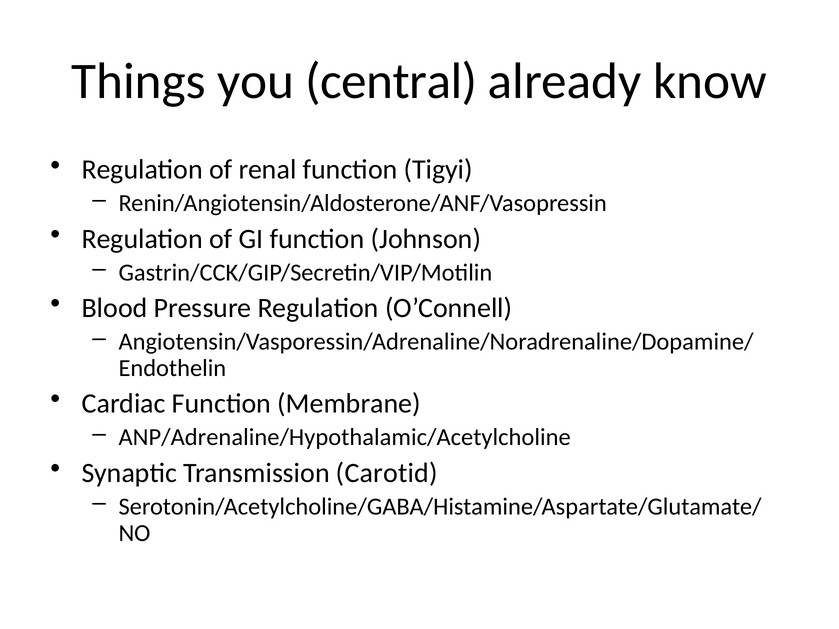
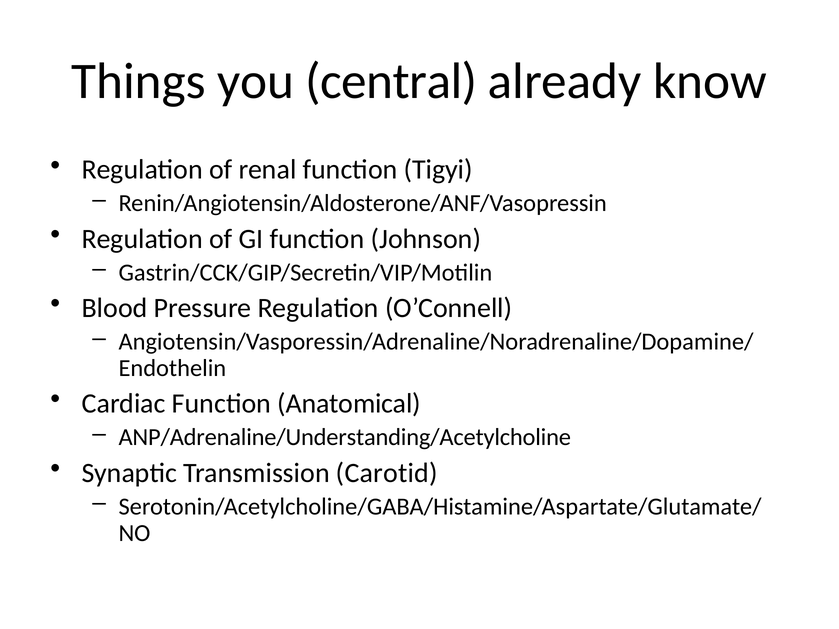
Membrane: Membrane -> Anatomical
ANP/Adrenaline/Hypothalamic/Acetylcholine: ANP/Adrenaline/Hypothalamic/Acetylcholine -> ANP/Adrenaline/Understanding/Acetylcholine
